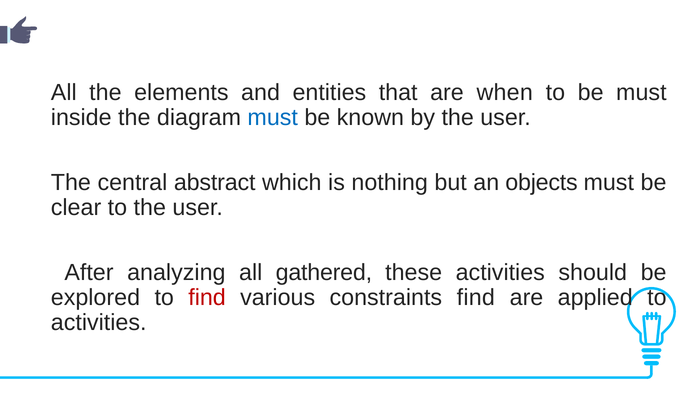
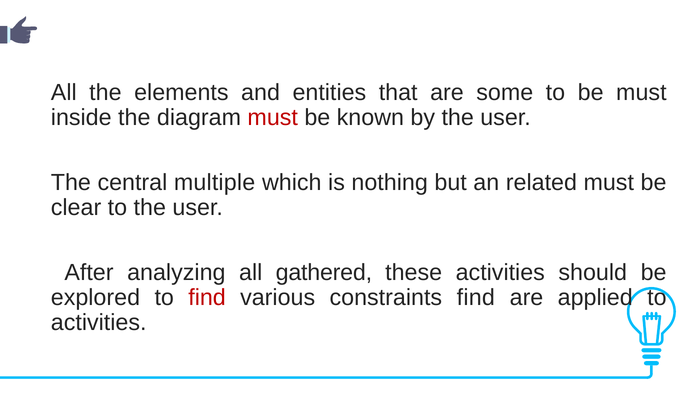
when: when -> some
must at (273, 117) colour: blue -> red
abstract: abstract -> multiple
objects: objects -> related
